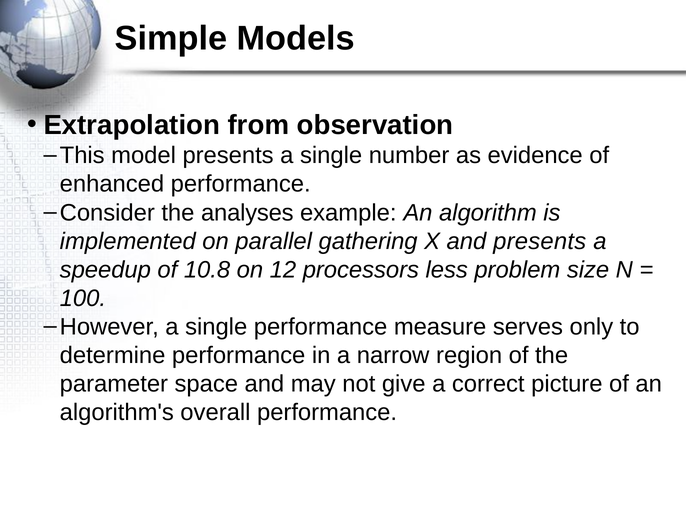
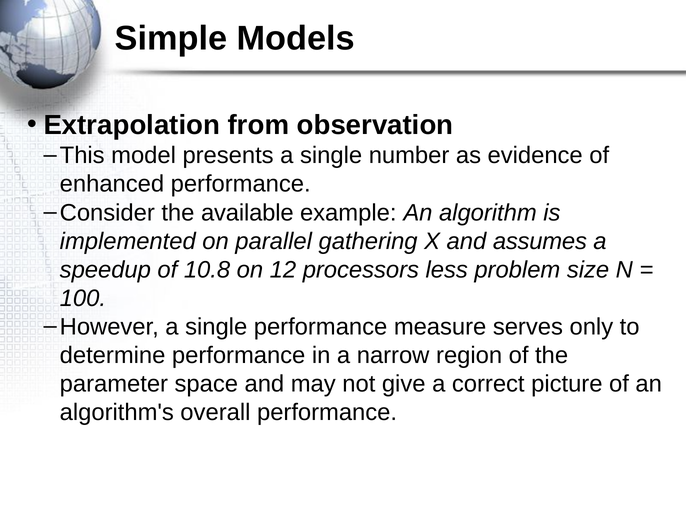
analyses: analyses -> available
and presents: presents -> assumes
